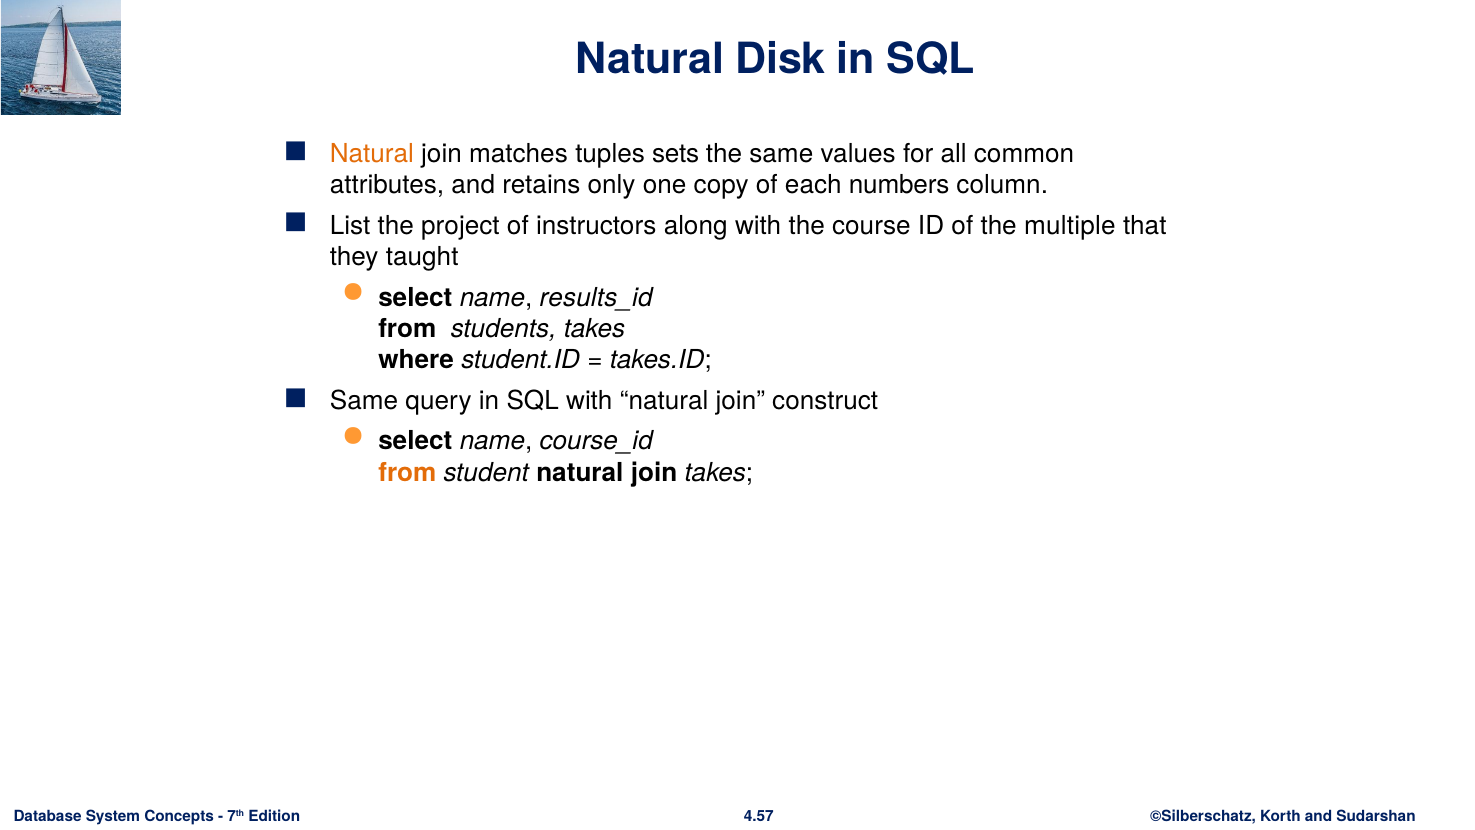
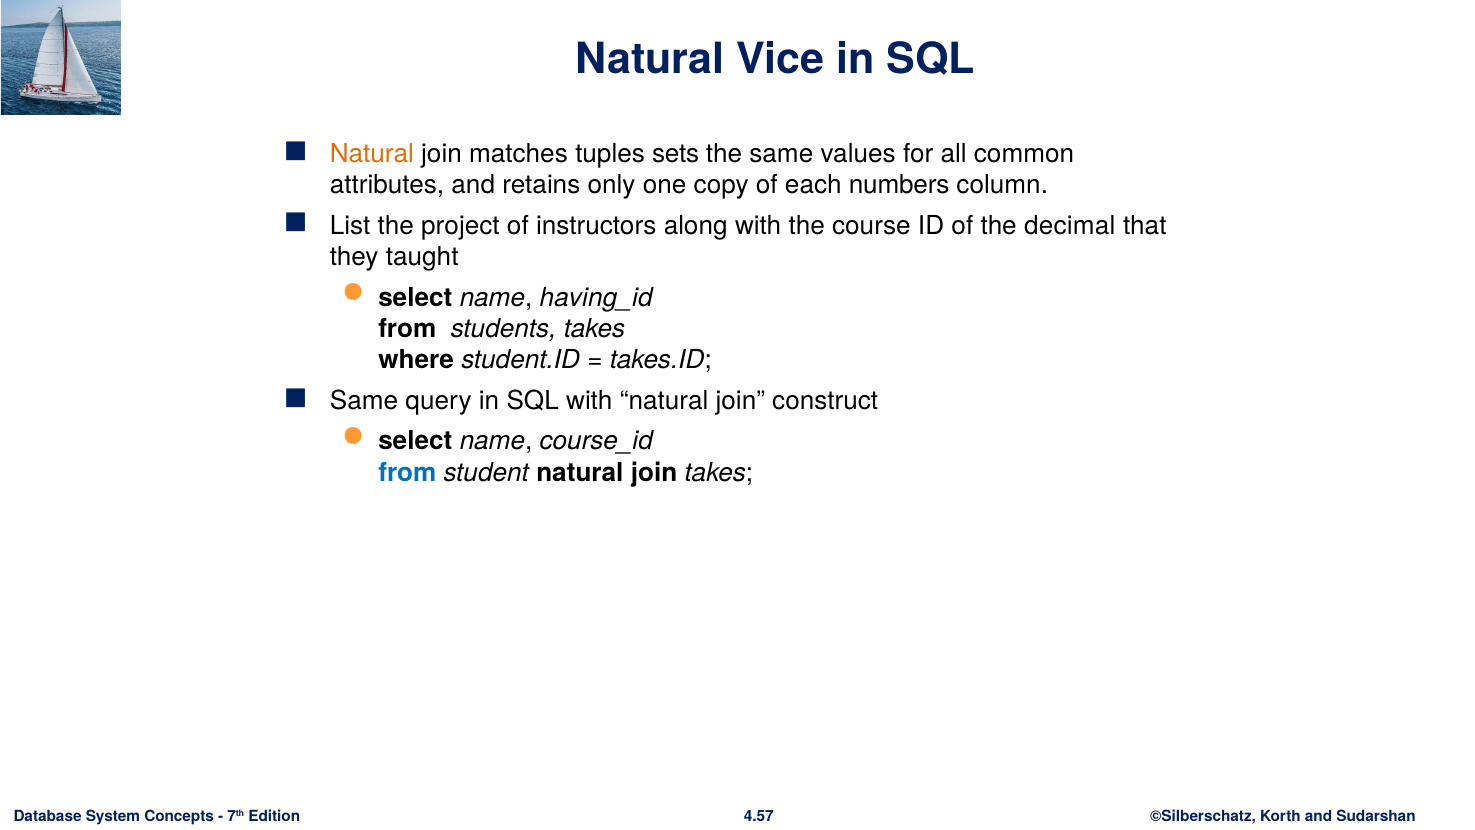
Disk: Disk -> Vice
multiple: multiple -> decimal
results_id: results_id -> having_id
from at (407, 472) colour: orange -> blue
